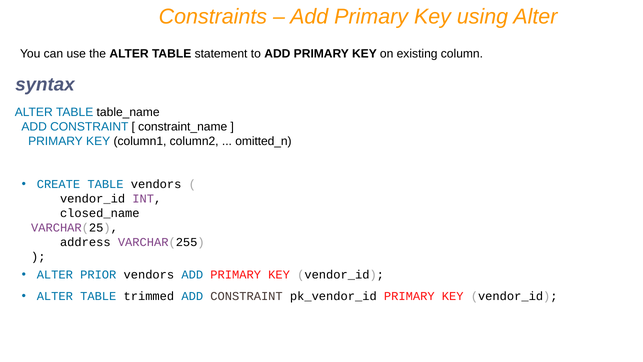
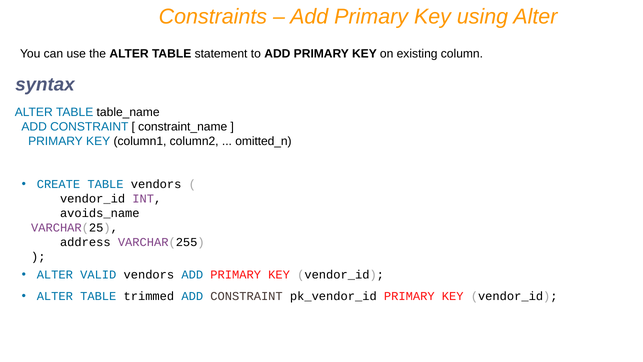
closed_name: closed_name -> avoids_name
PRIOR: PRIOR -> VALID
